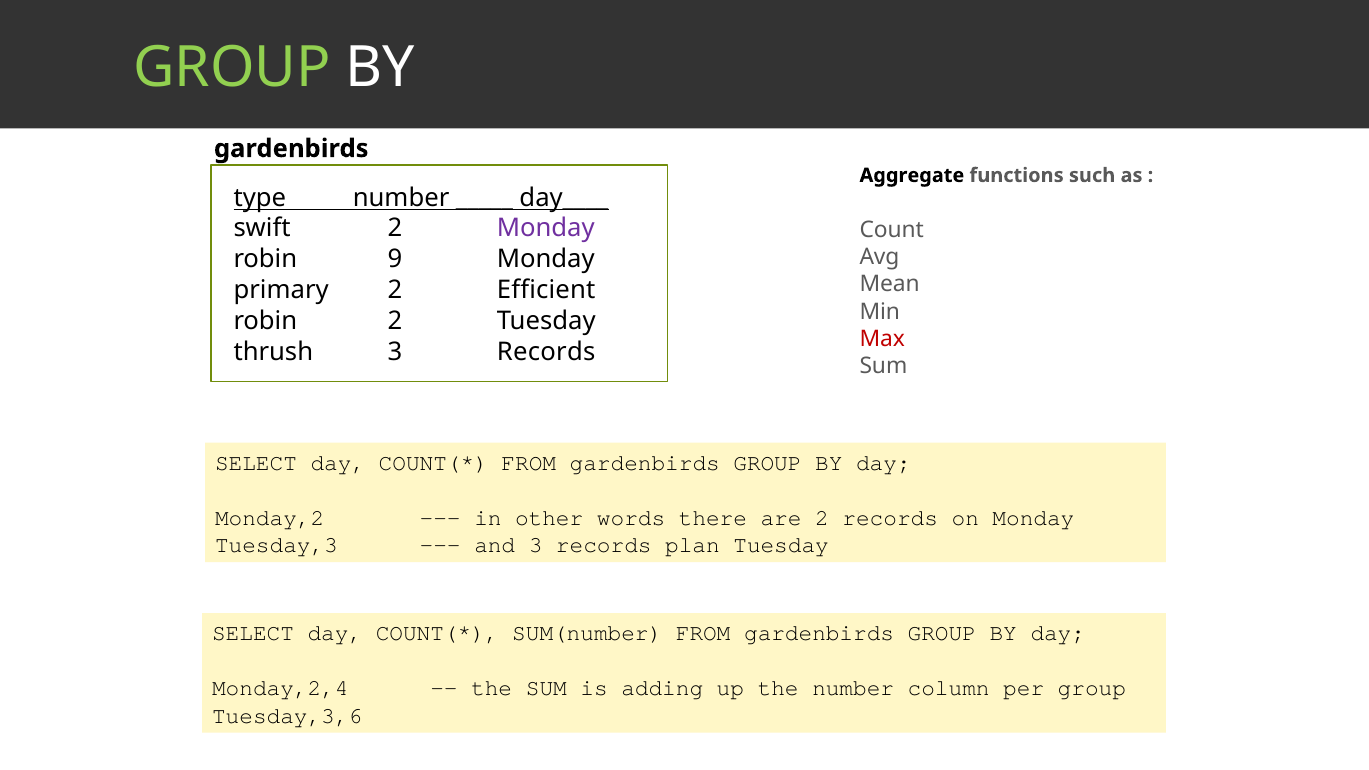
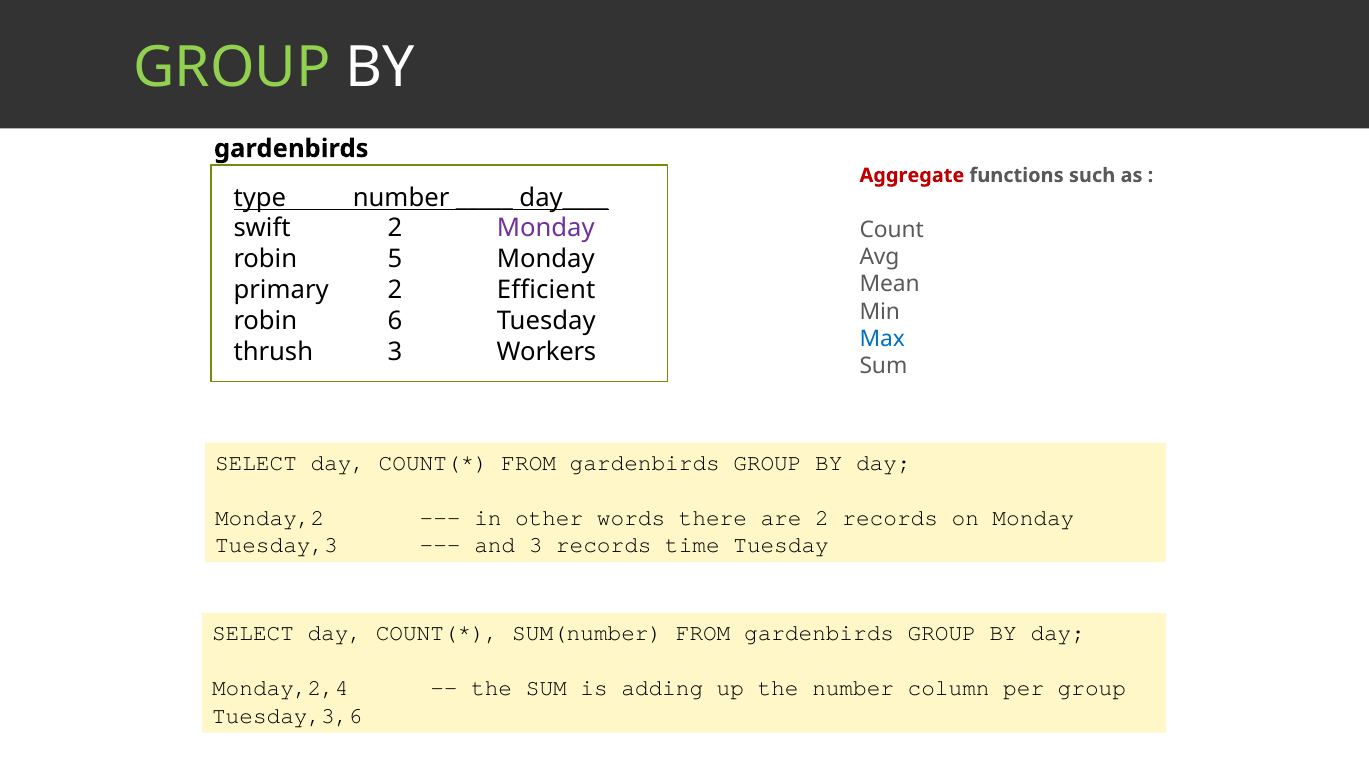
Aggregate colour: black -> red
9: 9 -> 5
robin 2: 2 -> 6
Max colour: red -> blue
thrush 3 Records: Records -> Workers
plan: plan -> time
